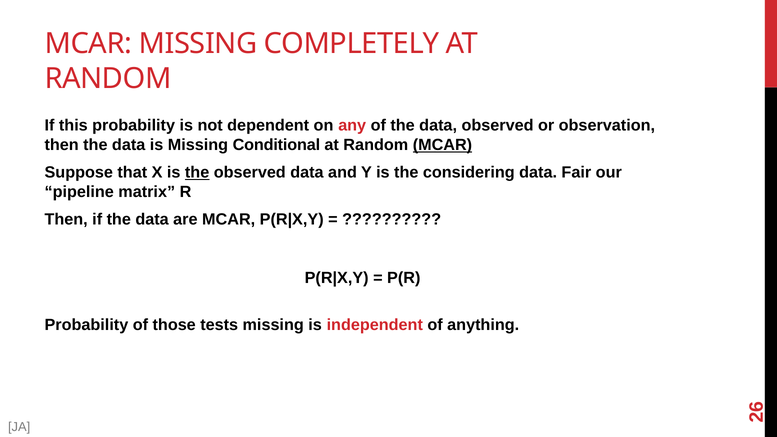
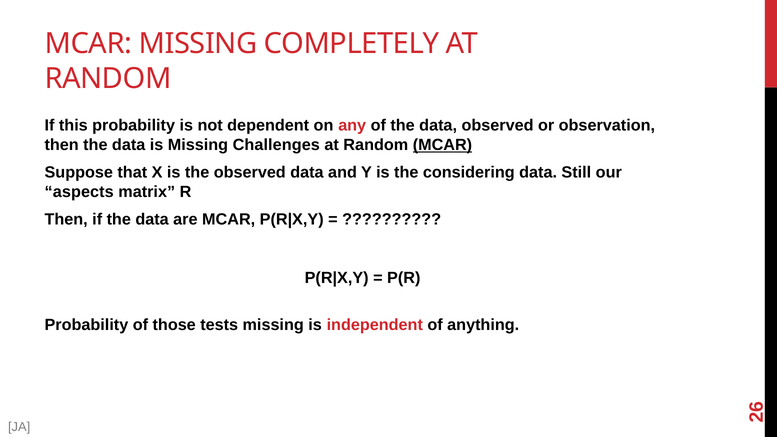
Conditional: Conditional -> Challenges
the at (197, 172) underline: present -> none
Fair: Fair -> Still
pipeline: pipeline -> aspects
